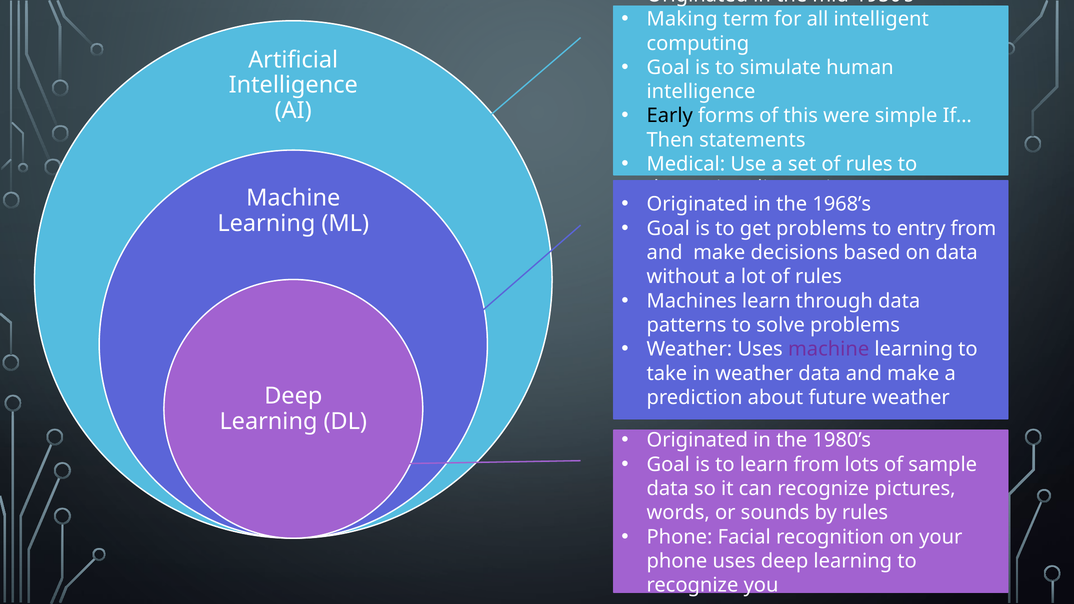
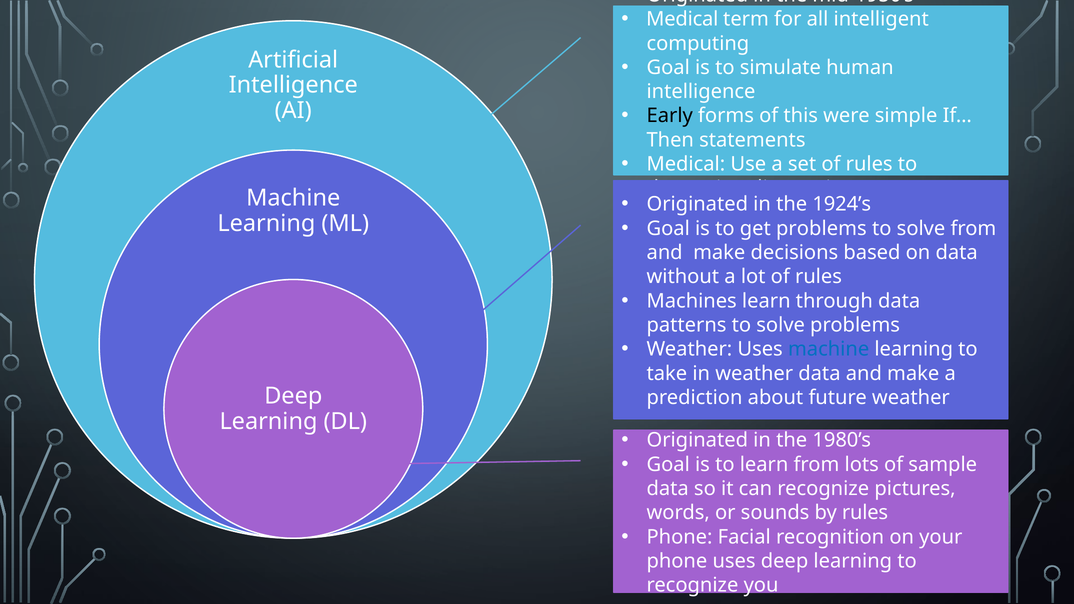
Making at (682, 19): Making -> Medical
1968’s: 1968’s -> 1924’s
entry at (921, 229): entry -> solve
machine at (829, 349) colour: purple -> blue
